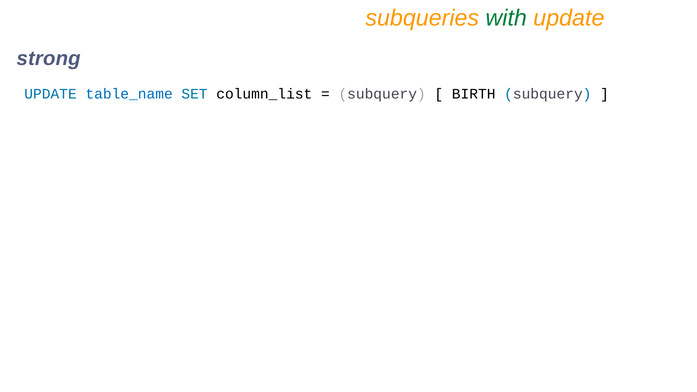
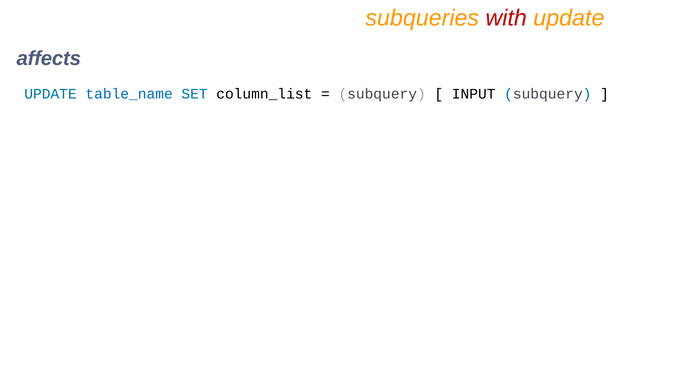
with colour: green -> red
strong: strong -> affects
BIRTH: BIRTH -> INPUT
